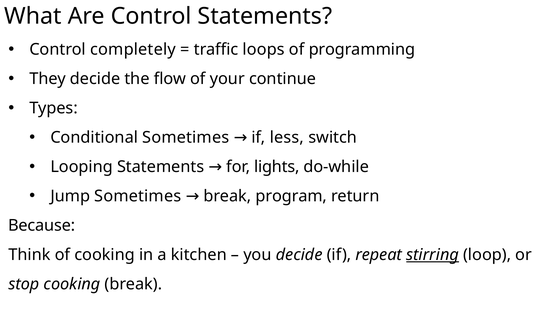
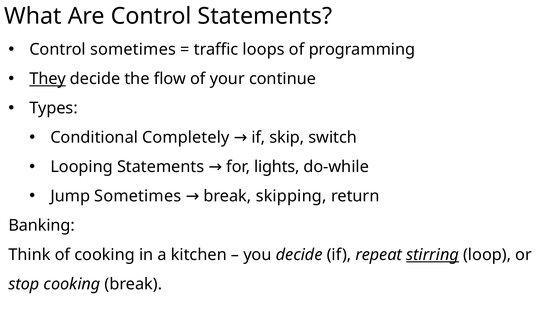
Control completely: completely -> sometimes
They underline: none -> present
Conditional Sometimes: Sometimes -> Completely
less: less -> skip
program: program -> skipping
Because: Because -> Banking
